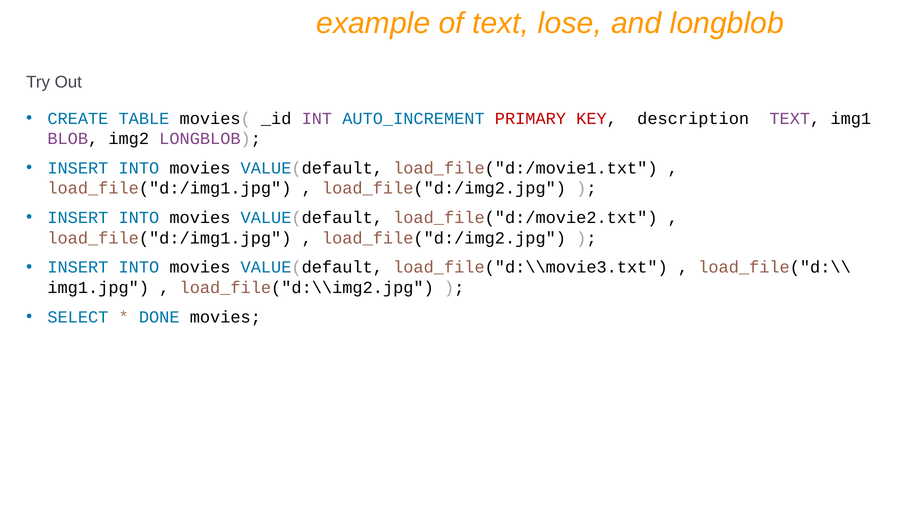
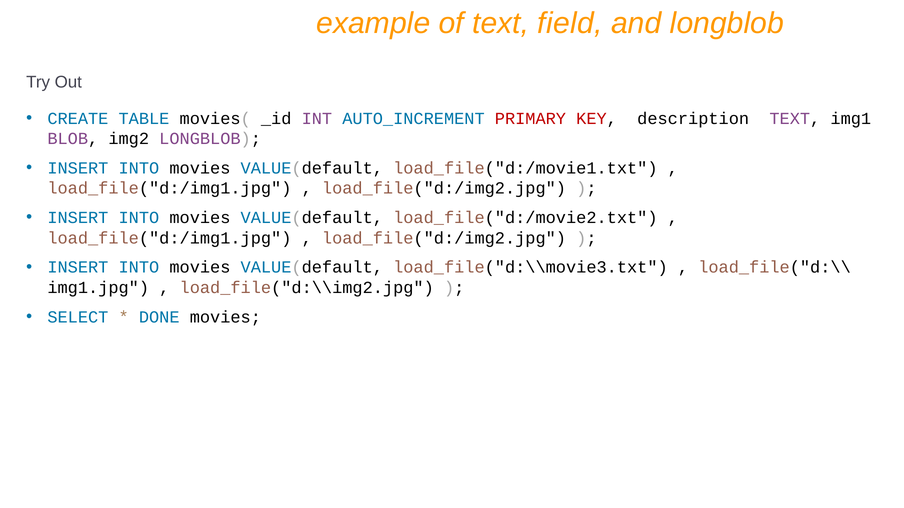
lose: lose -> field
